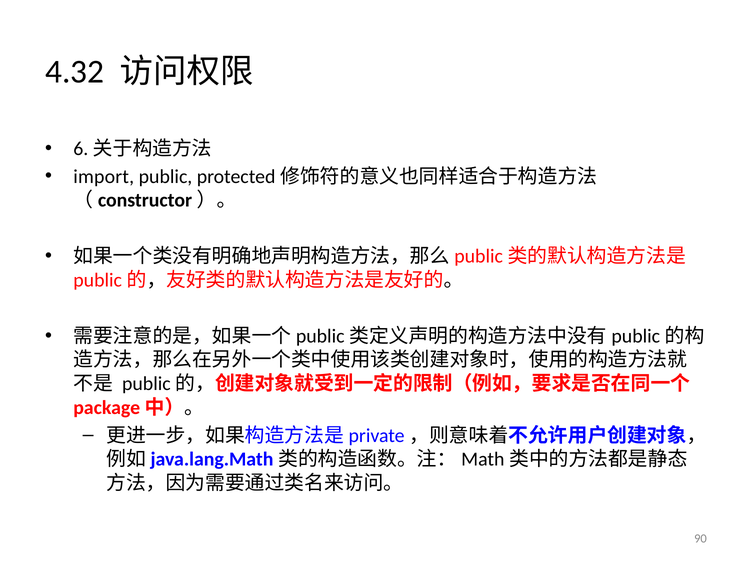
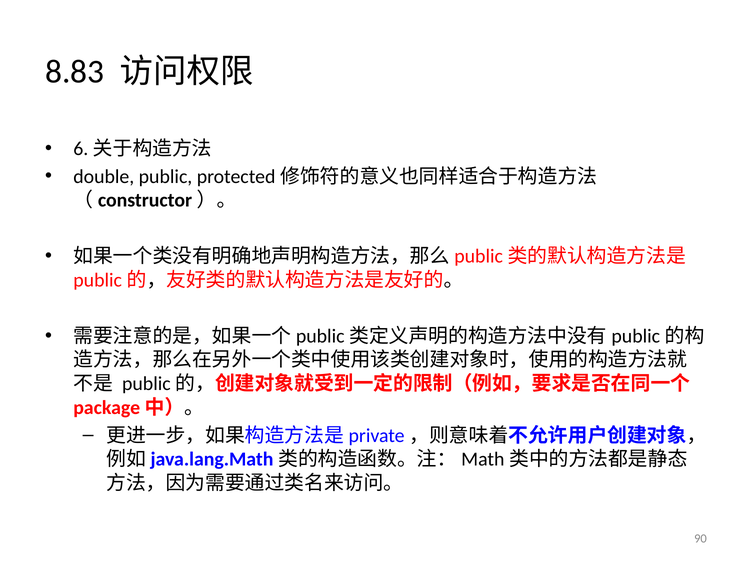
4.32: 4.32 -> 8.83
import: import -> double
